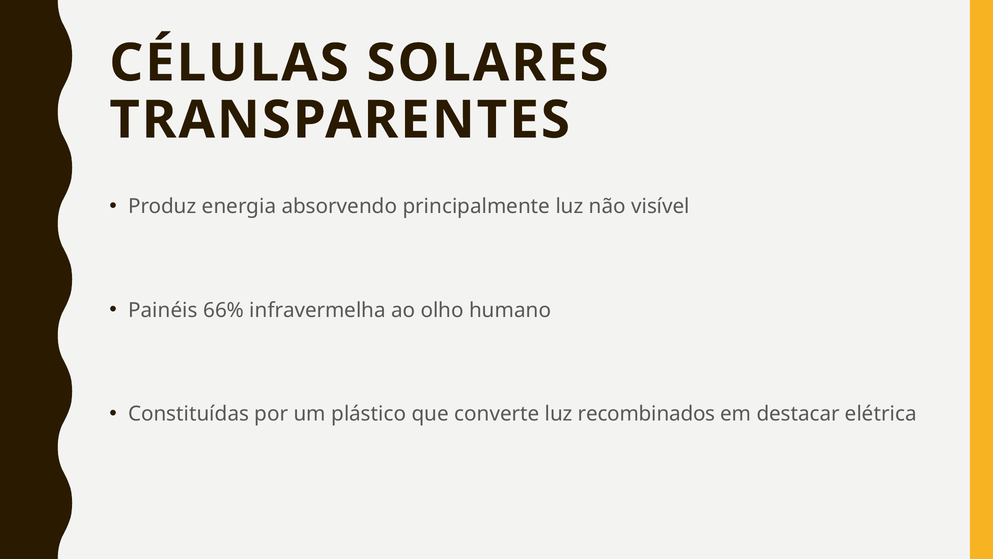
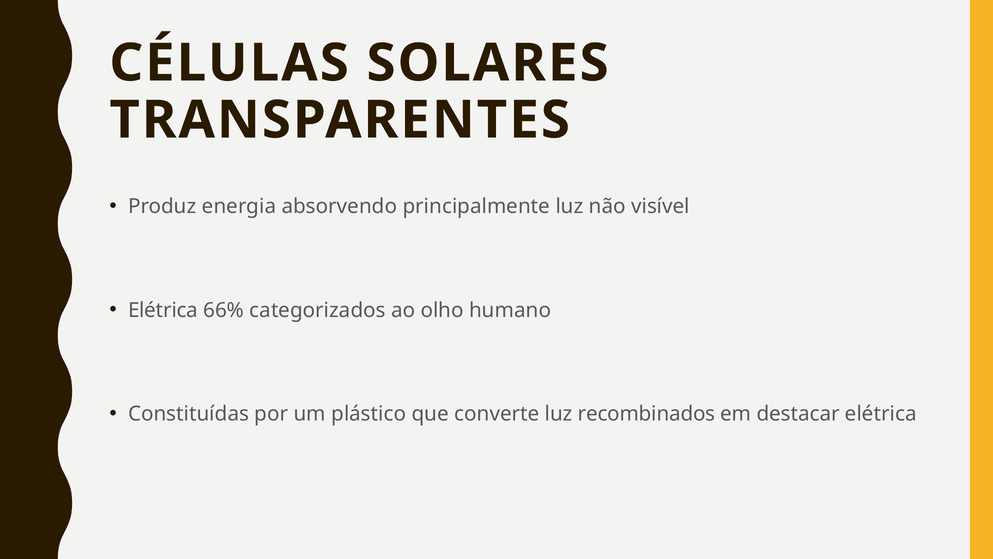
Painéis at (163, 310): Painéis -> Elétrica
infravermelha: infravermelha -> categorizados
